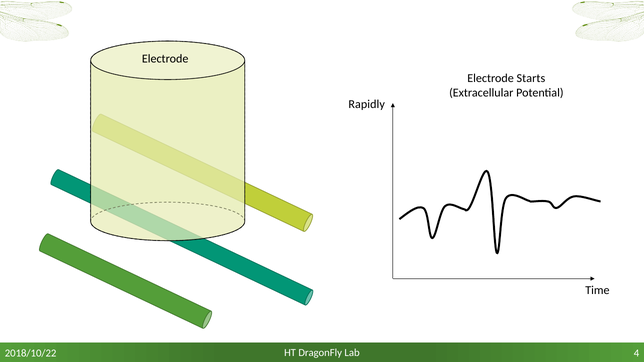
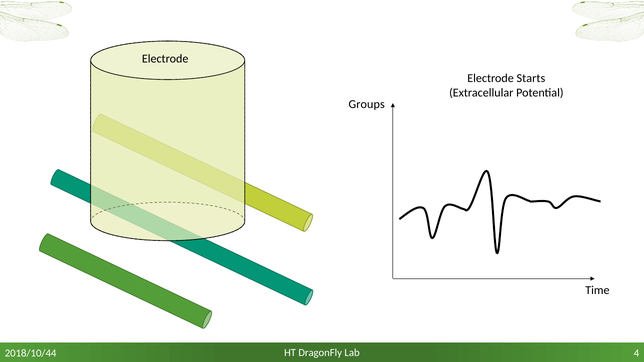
Rapidly: Rapidly -> Groups
2018/10/22: 2018/10/22 -> 2018/10/44
